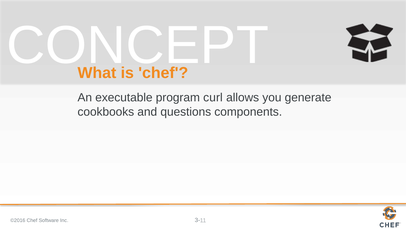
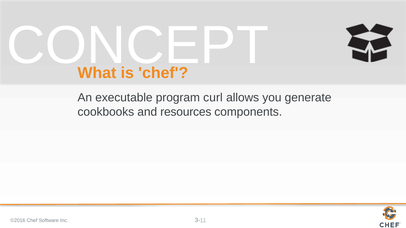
questions: questions -> resources
